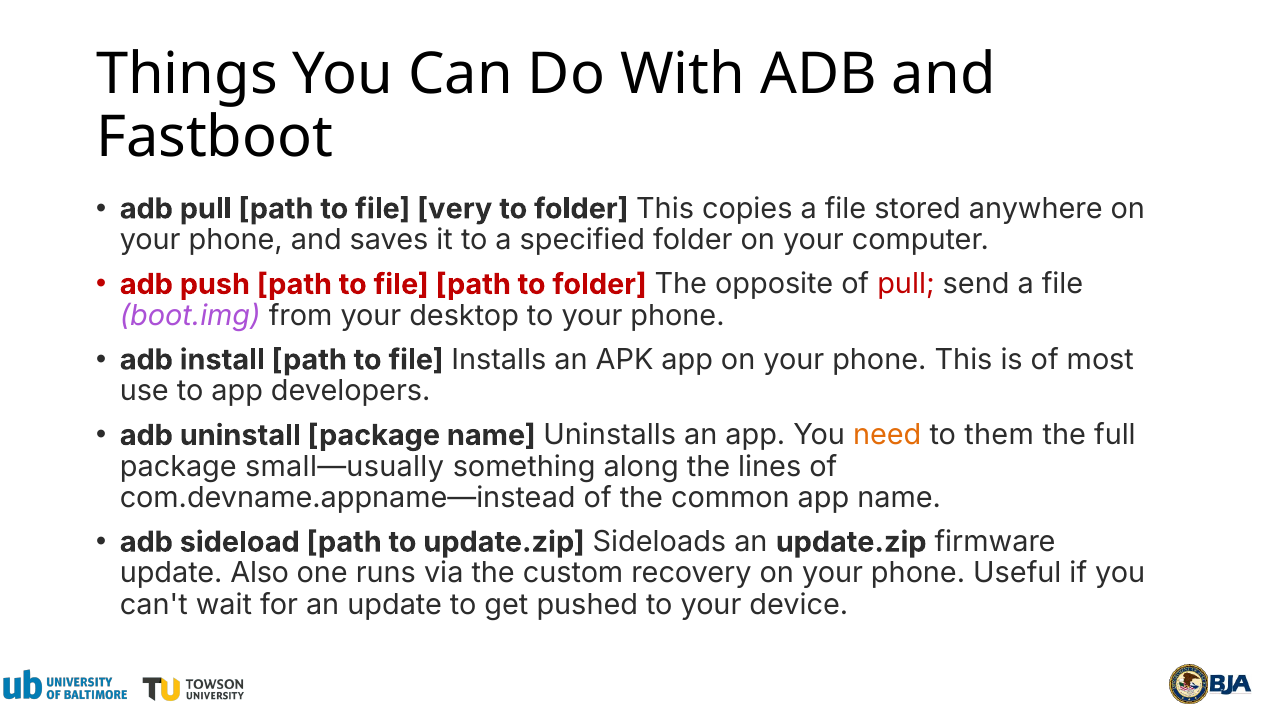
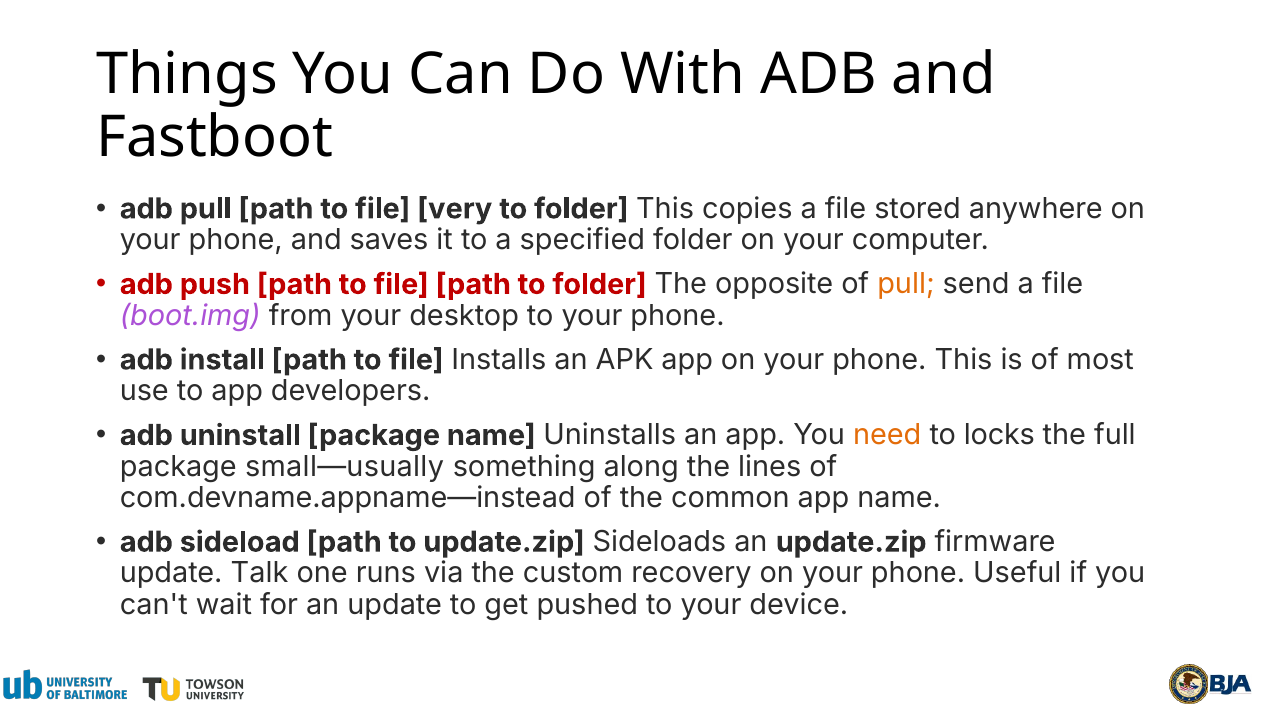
pull at (906, 285) colour: red -> orange
them: them -> locks
Also: Also -> Talk
